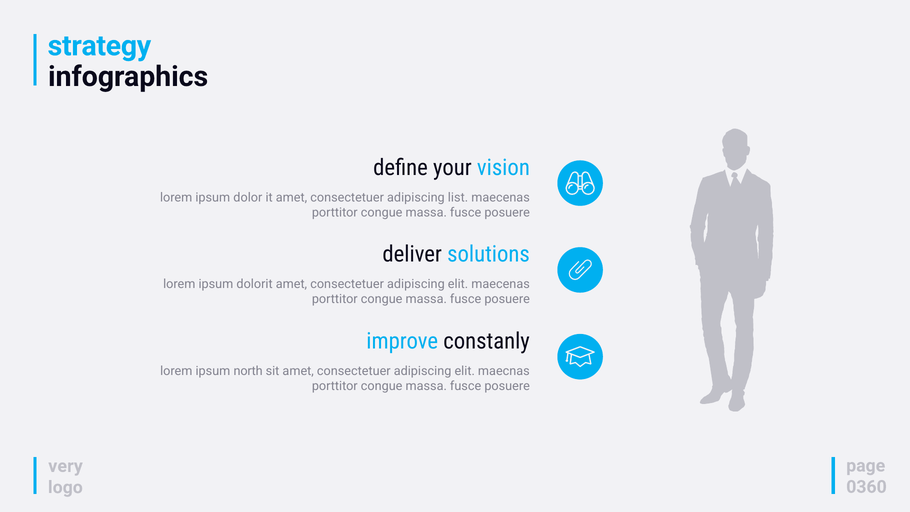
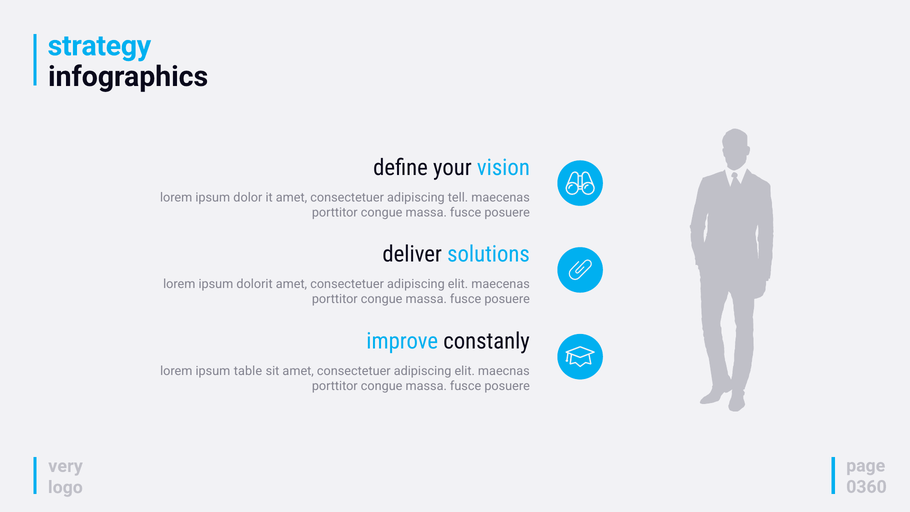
list: list -> tell
north: north -> table
